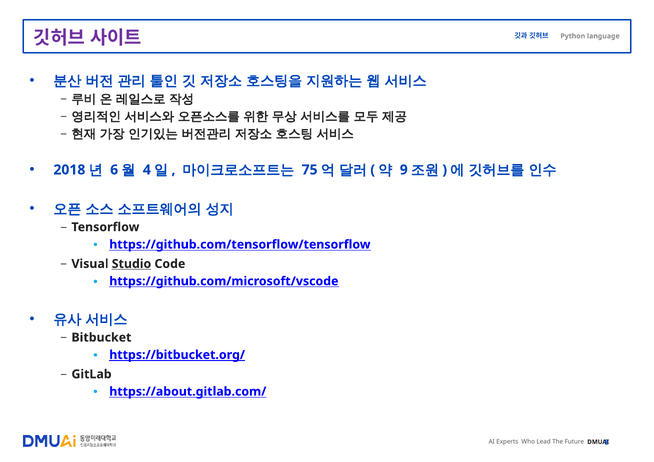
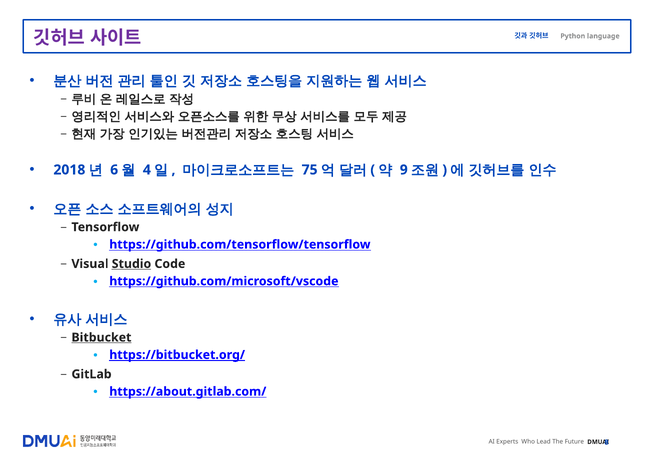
Bitbucket underline: none -> present
